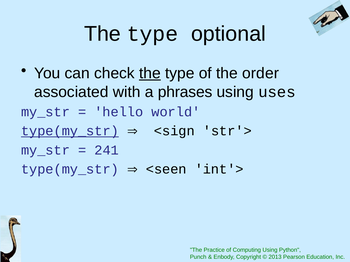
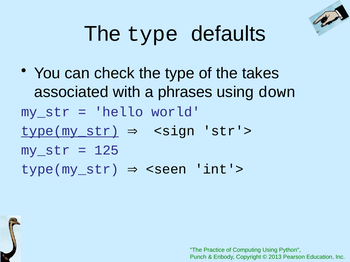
optional: optional -> defaults
the at (150, 73) underline: present -> none
order: order -> takes
uses: uses -> down
241: 241 -> 125
